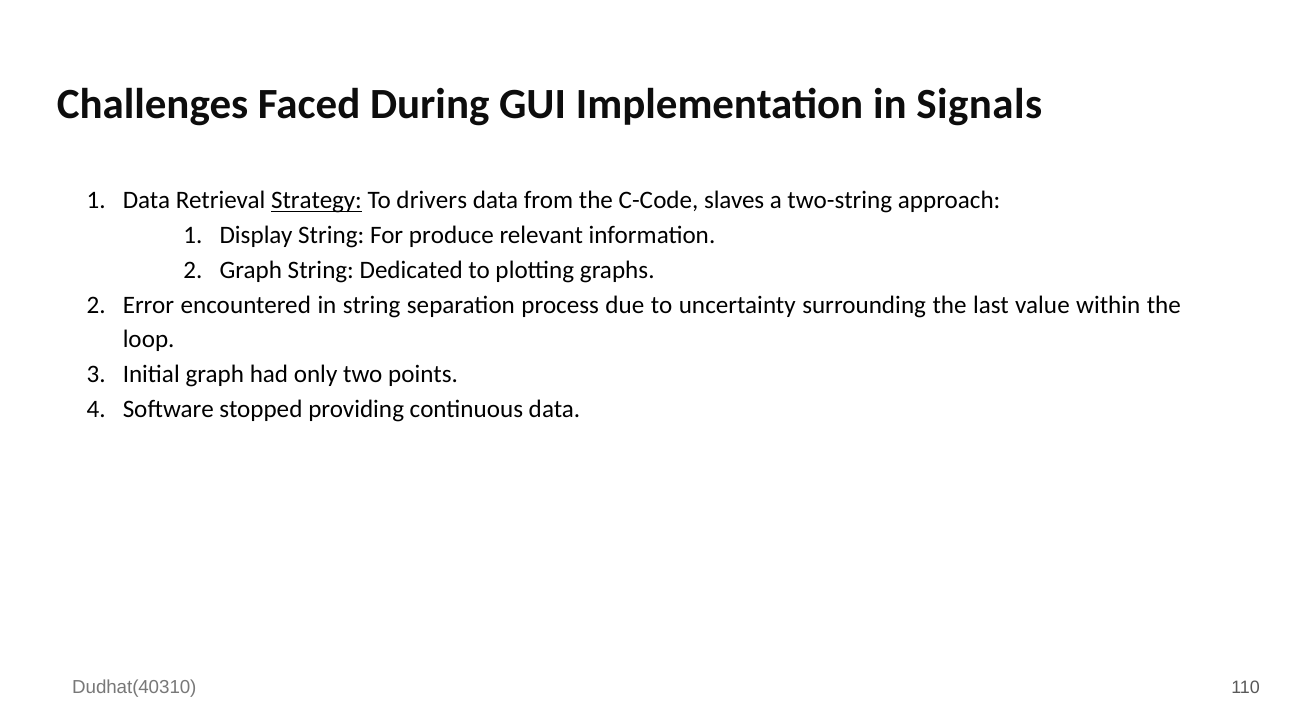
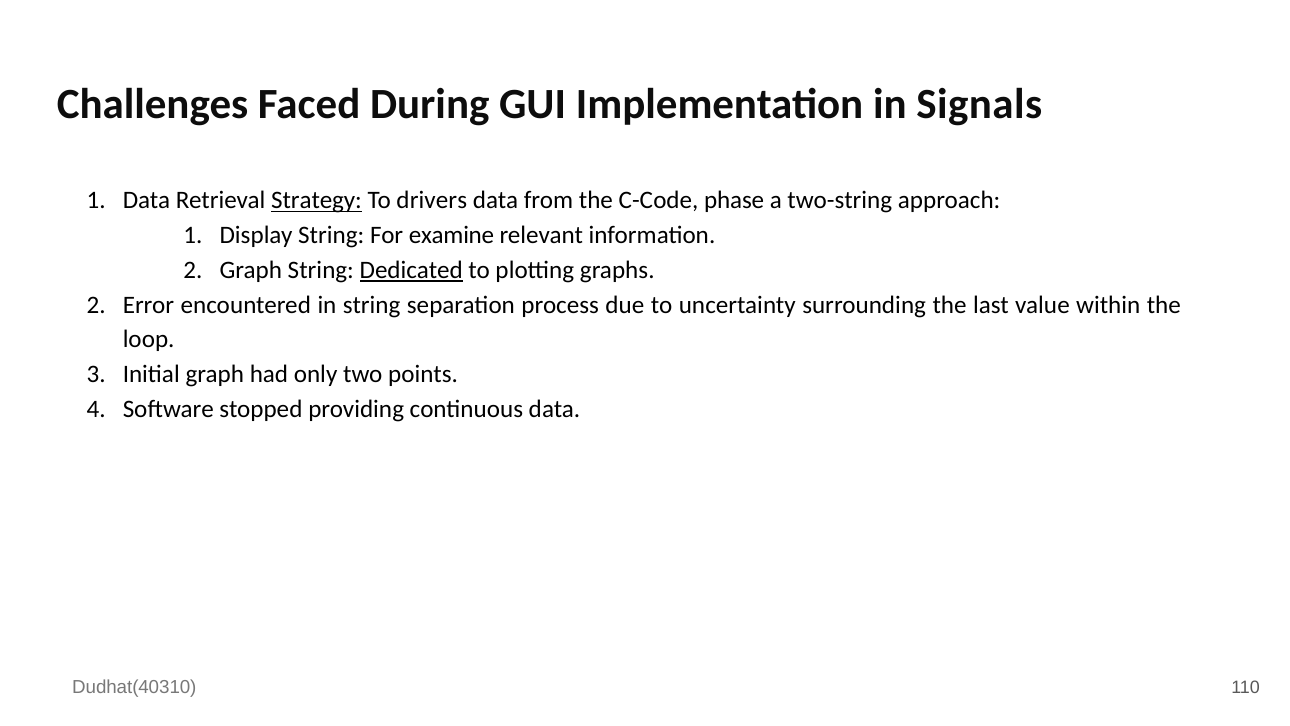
slaves: slaves -> phase
produce: produce -> examine
Dedicated underline: none -> present
